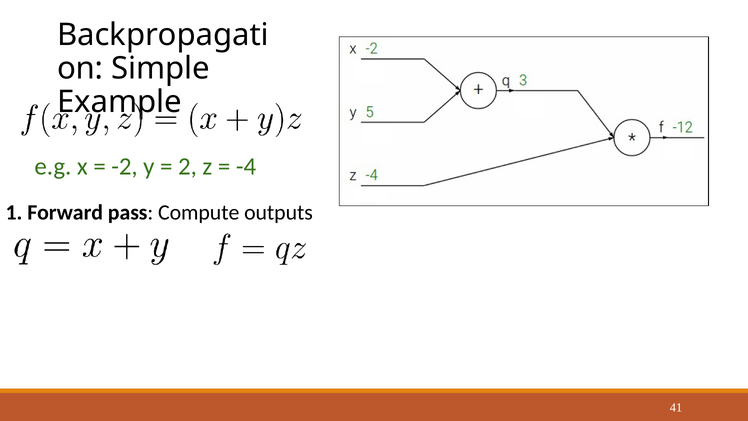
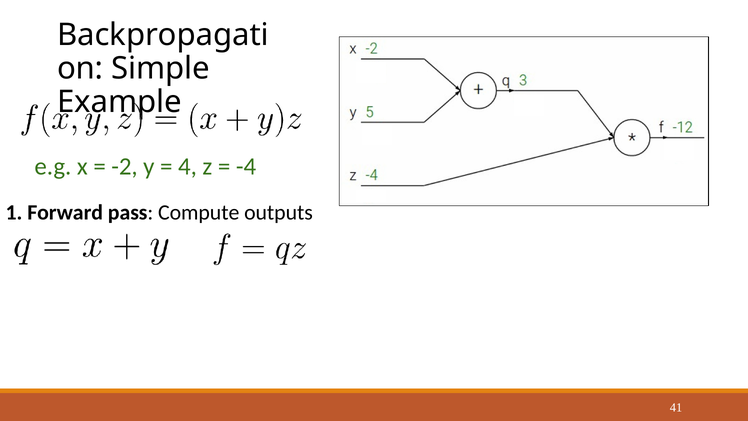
2: 2 -> 4
